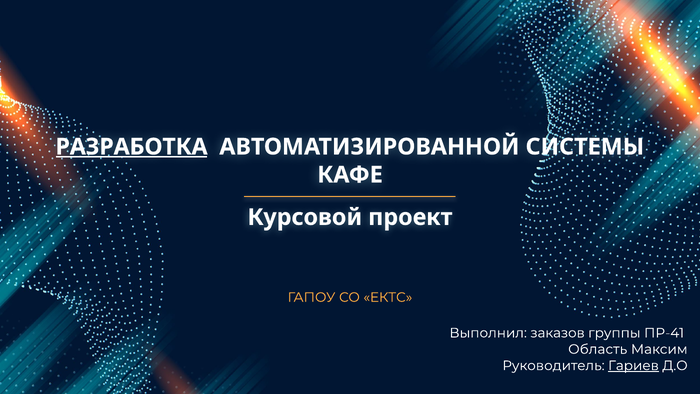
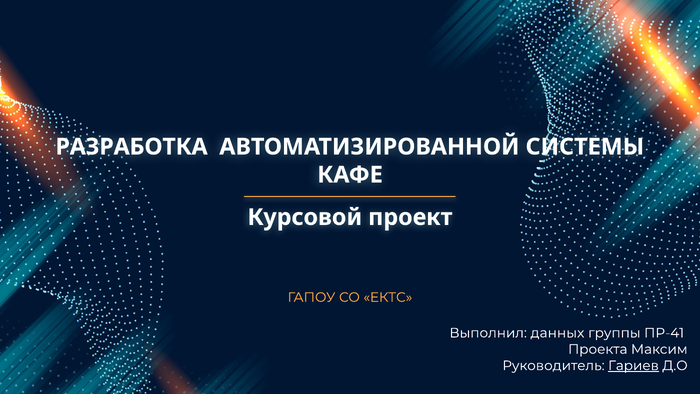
РАЗРАБОТКА underline: present -> none
заказов: заказов -> данных
Область: Область -> Проекта
